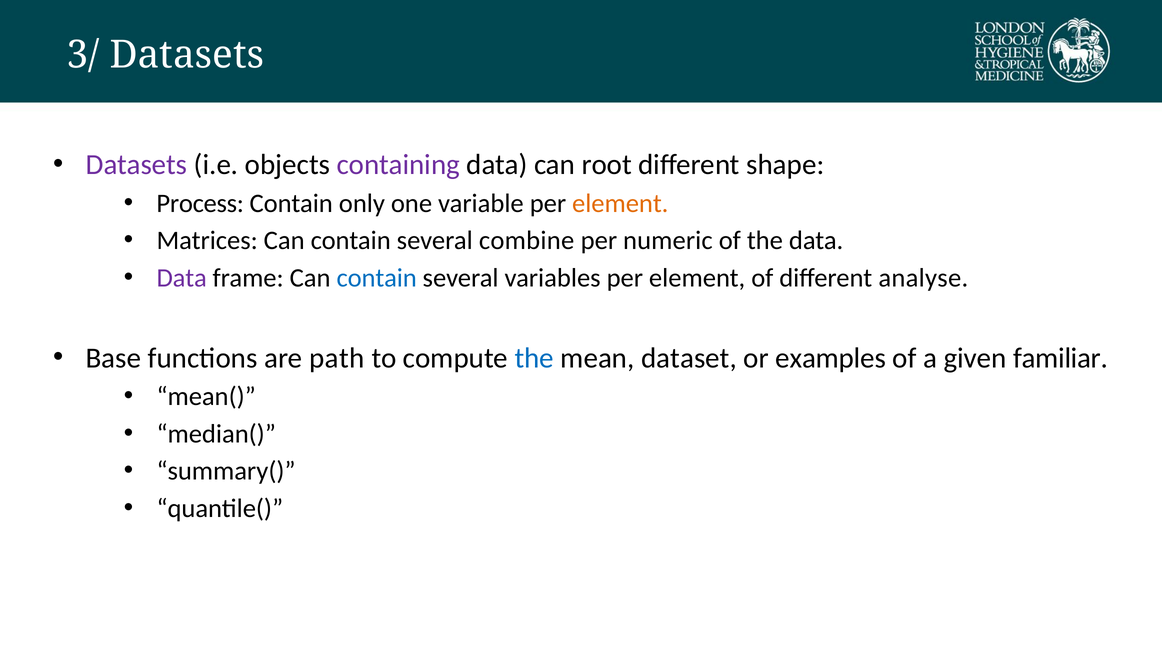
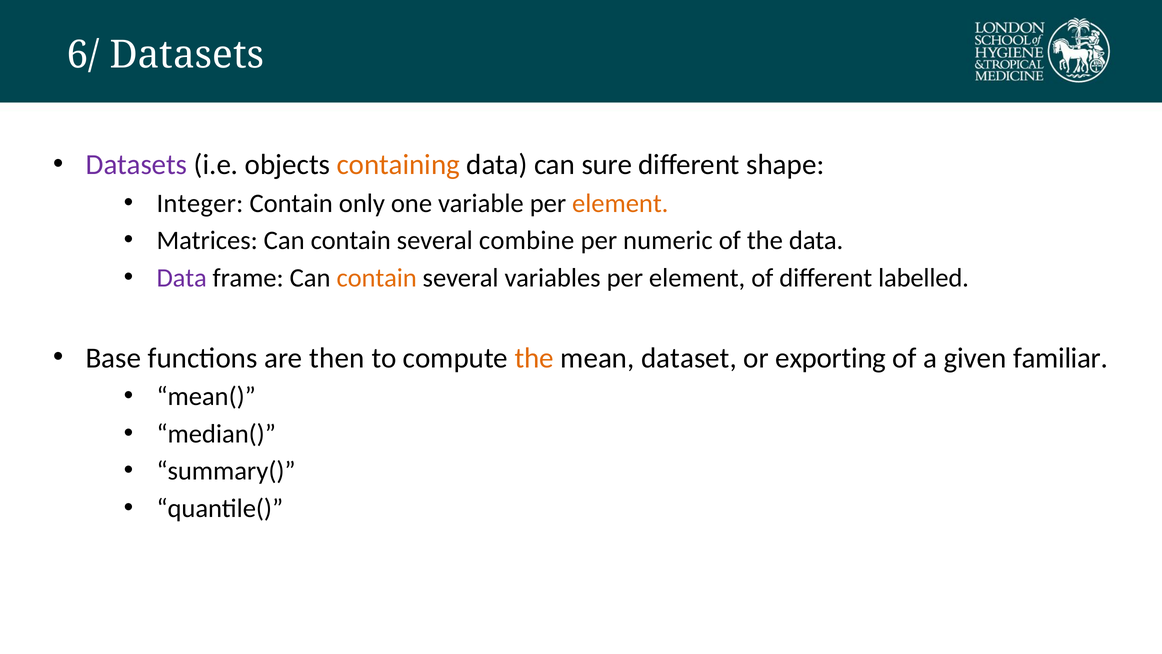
3/: 3/ -> 6/
containing colour: purple -> orange
root: root -> sure
Process: Process -> Integer
contain at (377, 278) colour: blue -> orange
analyse: analyse -> labelled
path: path -> then
the at (534, 358) colour: blue -> orange
examples: examples -> exporting
